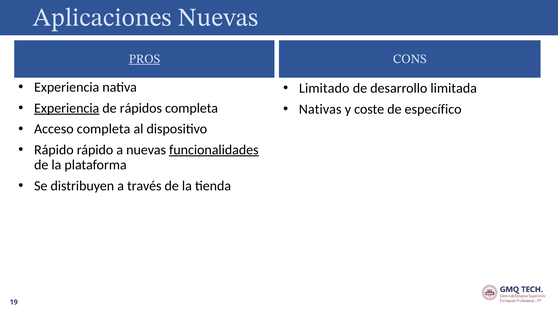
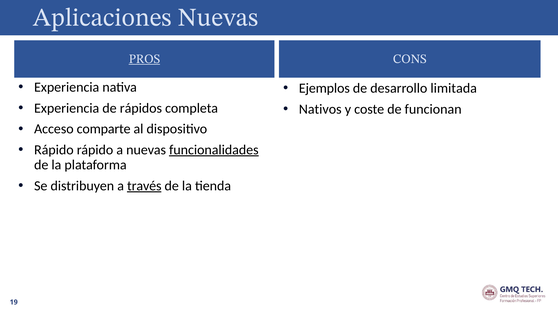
Limitado: Limitado -> Ejemplos
Experiencia at (67, 108) underline: present -> none
Nativas: Nativas -> Nativos
específico: específico -> funcionan
Acceso completa: completa -> comparte
través underline: none -> present
